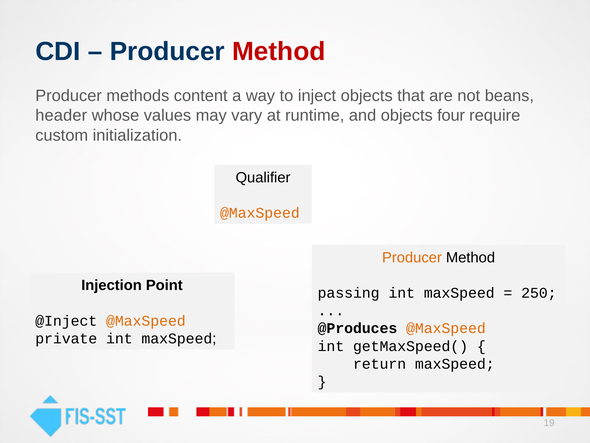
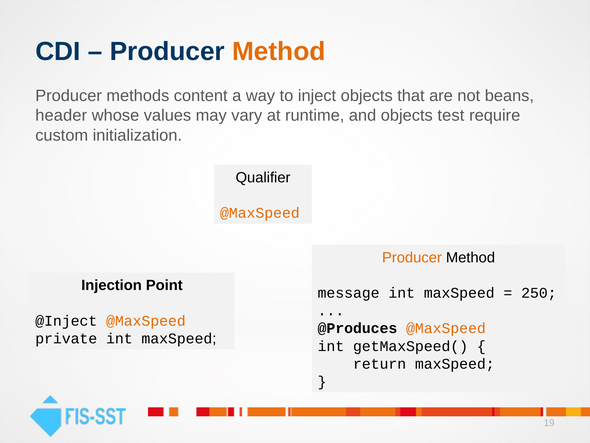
Method at (279, 51) colour: red -> orange
four: four -> test
passing: passing -> message
